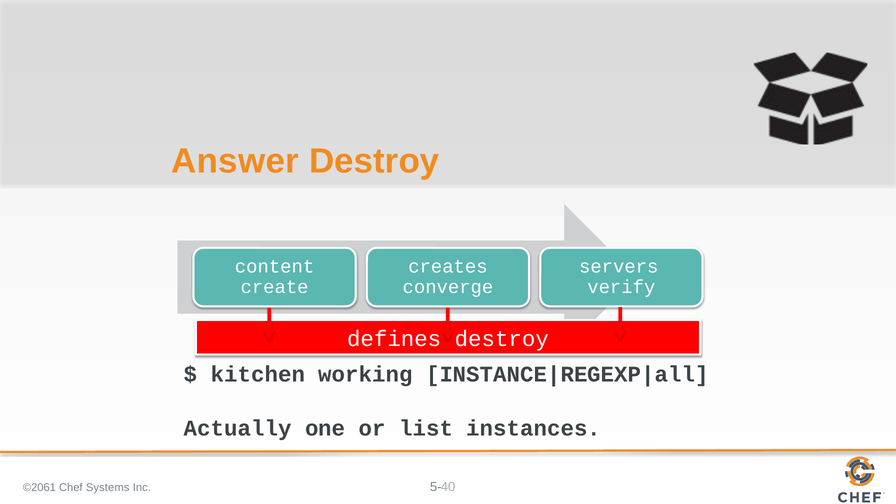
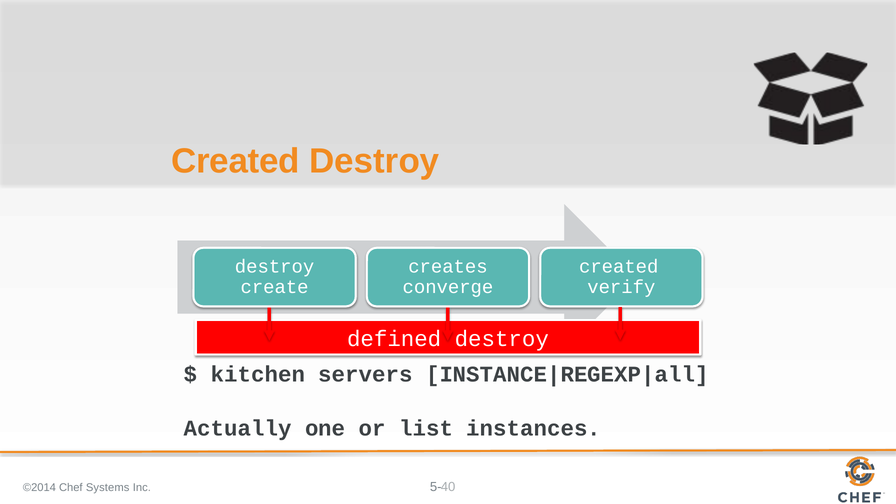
Answer at (235, 161): Answer -> Created
content at (275, 267): content -> destroy
servers at (619, 267): servers -> created
defines: defines -> defined
working: working -> servers
©2061: ©2061 -> ©2014
